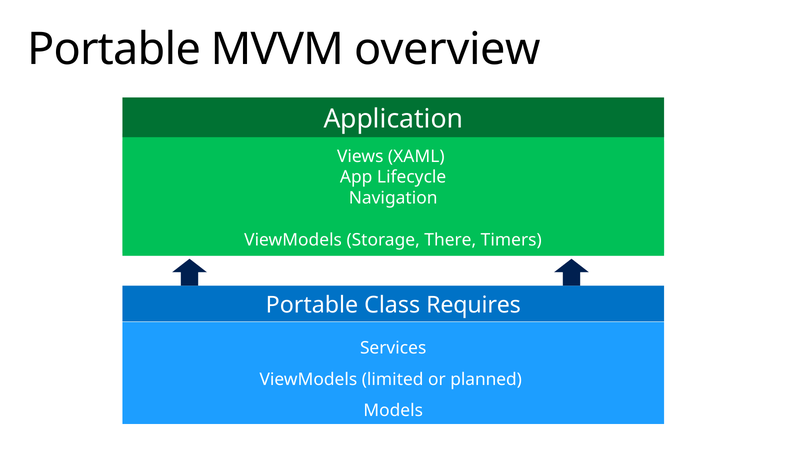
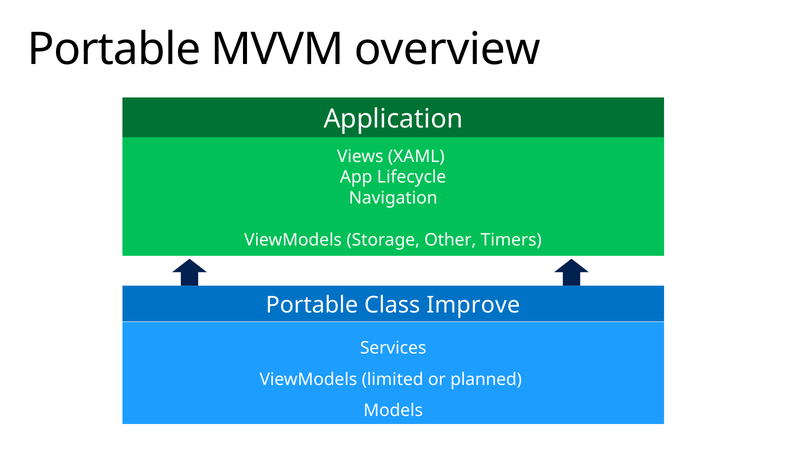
There: There -> Other
Requires: Requires -> Improve
